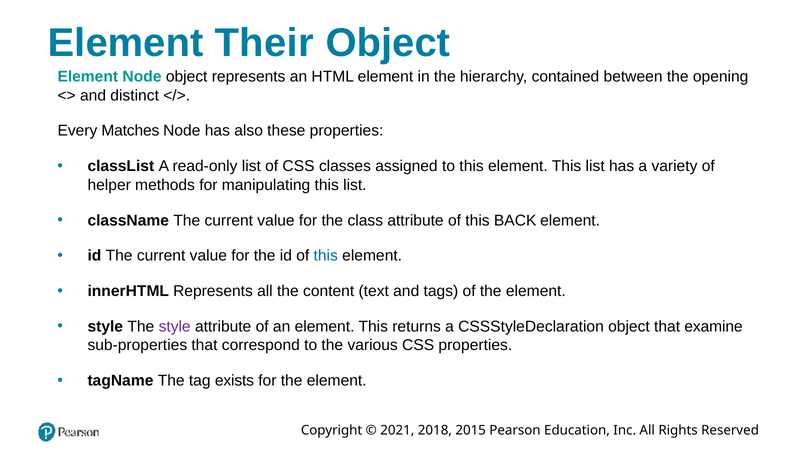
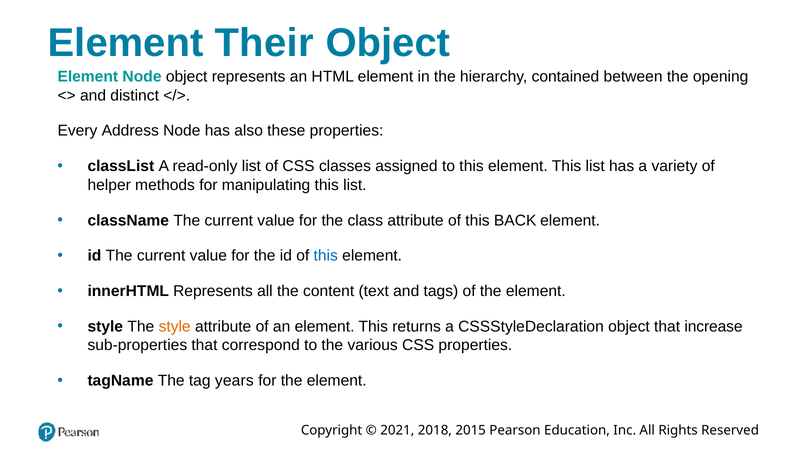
Matches: Matches -> Address
style at (175, 326) colour: purple -> orange
examine: examine -> increase
exists: exists -> years
